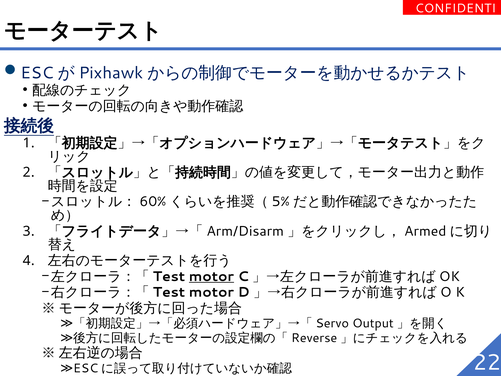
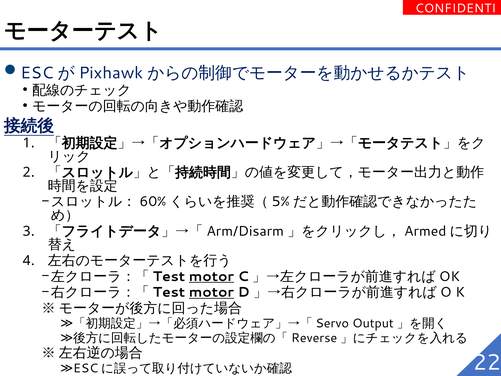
motor at (211, 292) underline: none -> present
